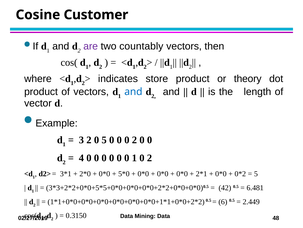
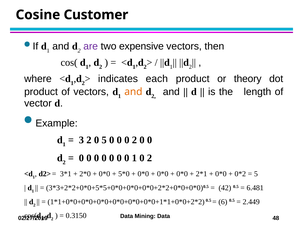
countably: countably -> expensive
store: store -> each
and at (133, 91) colour: blue -> orange
4 at (81, 157): 4 -> 0
